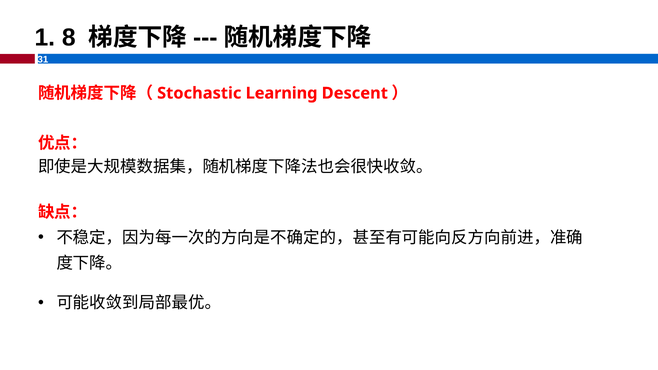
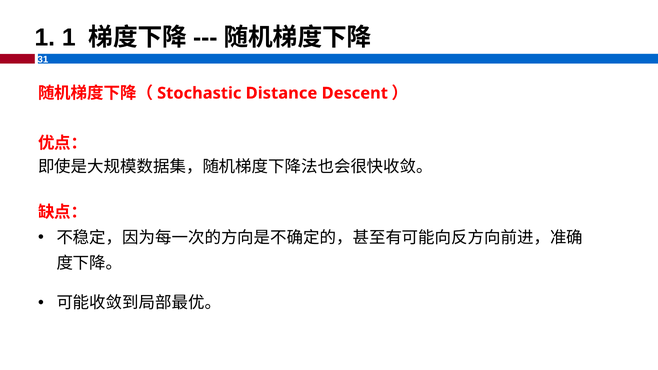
1 8: 8 -> 1
Learning: Learning -> Distance
